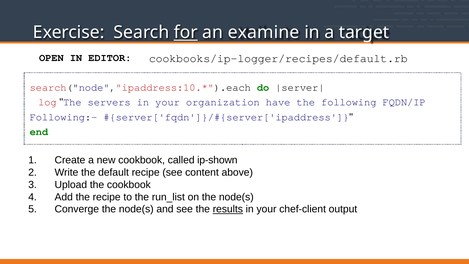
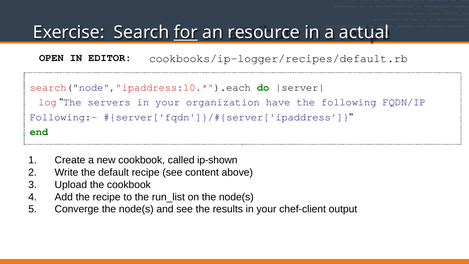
examine: examine -> resource
target: target -> actual
results underline: present -> none
